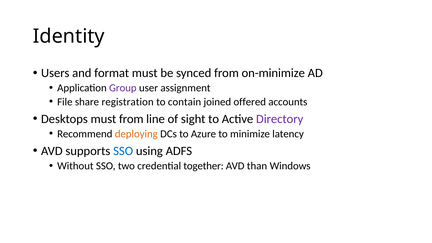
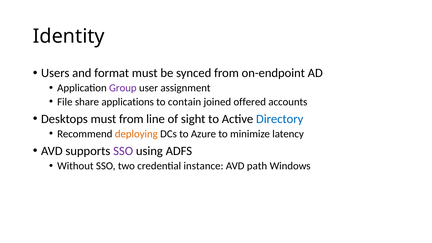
on-minimize: on-minimize -> on-endpoint
registration: registration -> applications
Directory colour: purple -> blue
SSO at (123, 151) colour: blue -> purple
together: together -> instance
than: than -> path
